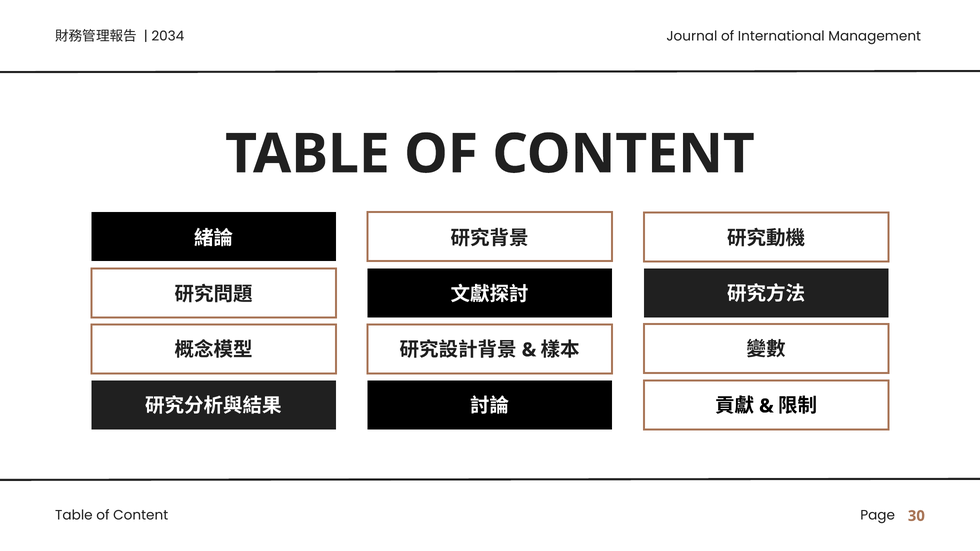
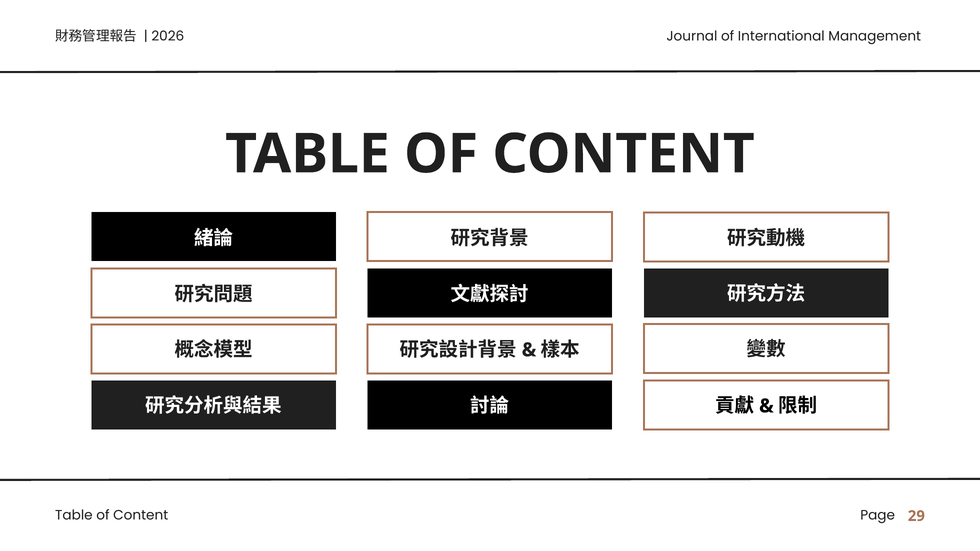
2034: 2034 -> 2026
30: 30 -> 29
